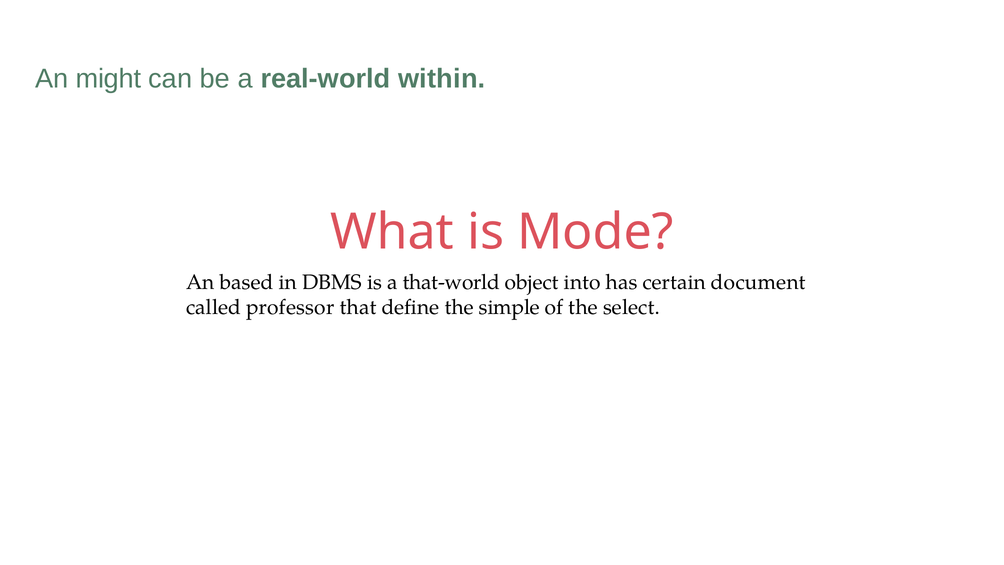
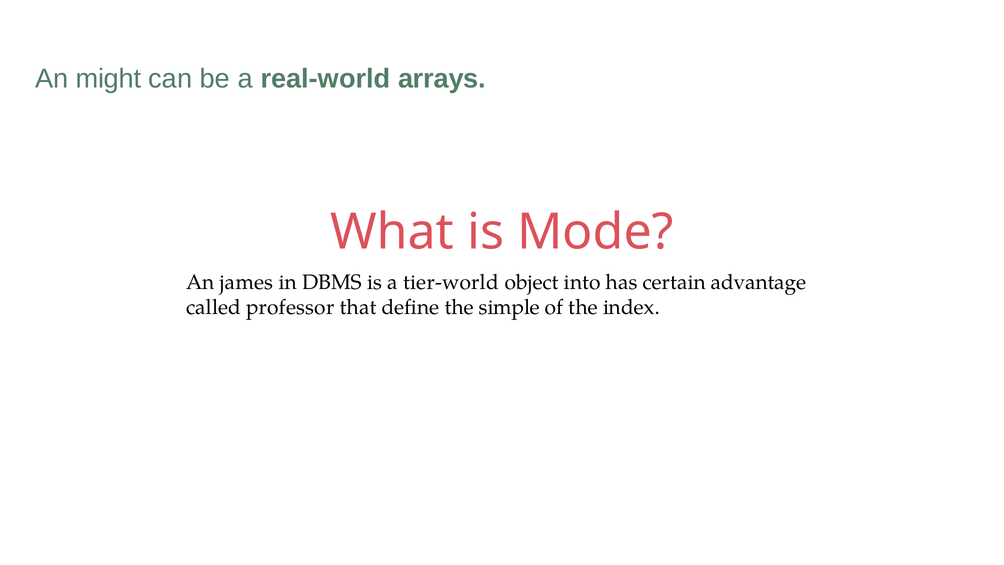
within: within -> arrays
based: based -> james
that-world: that-world -> tier-world
document: document -> advantage
select: select -> index
